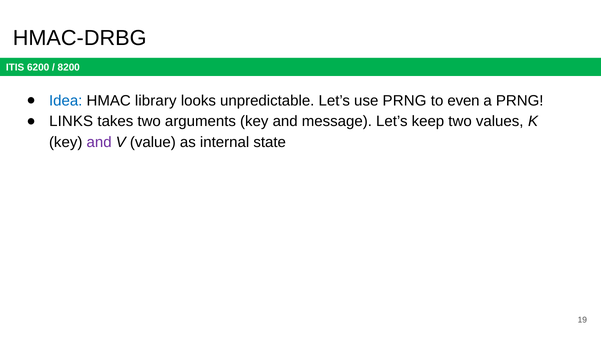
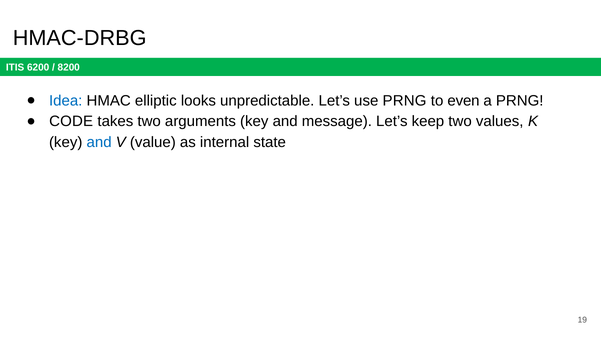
library: library -> elliptic
LINKS: LINKS -> CODE
and at (99, 142) colour: purple -> blue
